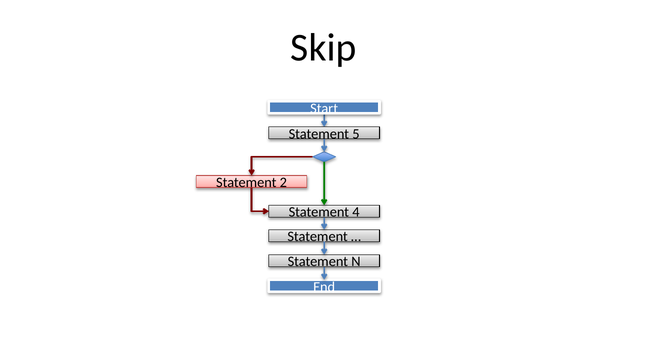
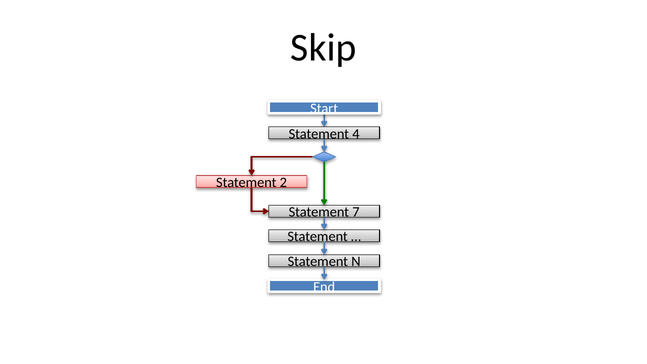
5: 5 -> 4
4: 4 -> 7
